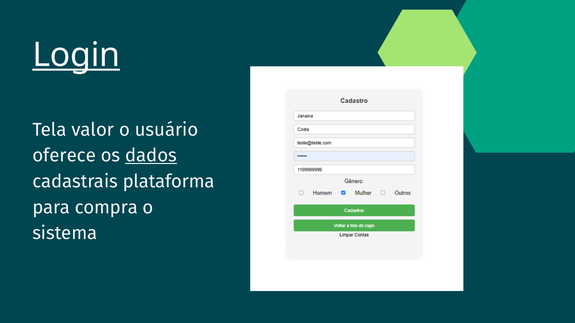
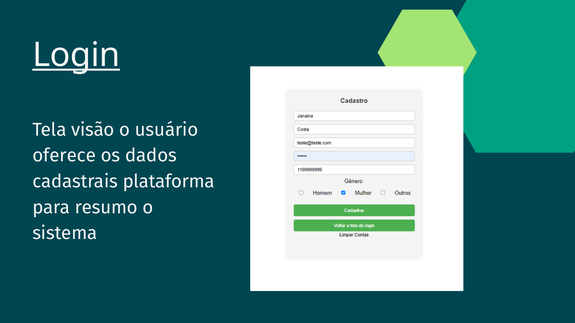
valor: valor -> visão
dados underline: present -> none
compra: compra -> resumo
